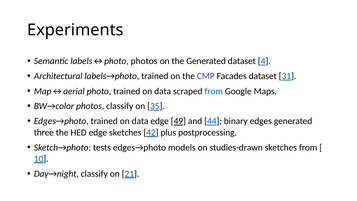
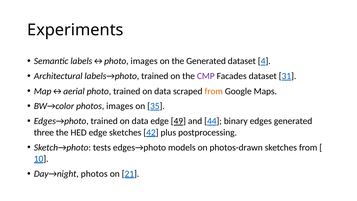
labels↔photo photos: photos -> images
from at (214, 91) colour: blue -> orange
photos classify: classify -> images
studies-drawn: studies-drawn -> photos-drawn
Day→night classify: classify -> photos
